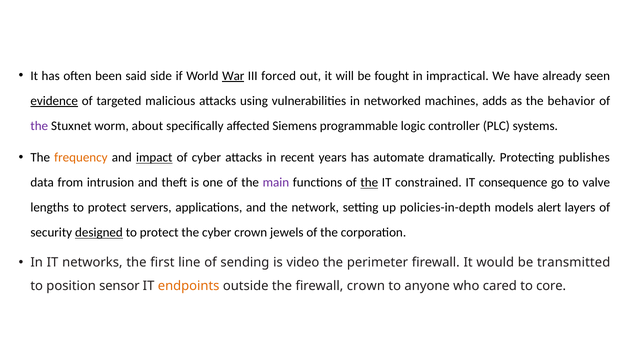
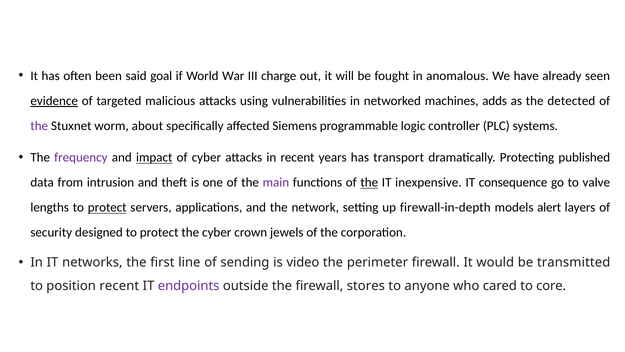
side: side -> goal
War underline: present -> none
forced: forced -> charge
impractical: impractical -> anomalous
behavior: behavior -> detected
frequency colour: orange -> purple
automate: automate -> transport
publishes: publishes -> published
constrained: constrained -> inexpensive
protect at (107, 207) underline: none -> present
policies-in-depth: policies-in-depth -> firewall-in-depth
designed underline: present -> none
position sensor: sensor -> recent
endpoints colour: orange -> purple
firewall crown: crown -> stores
